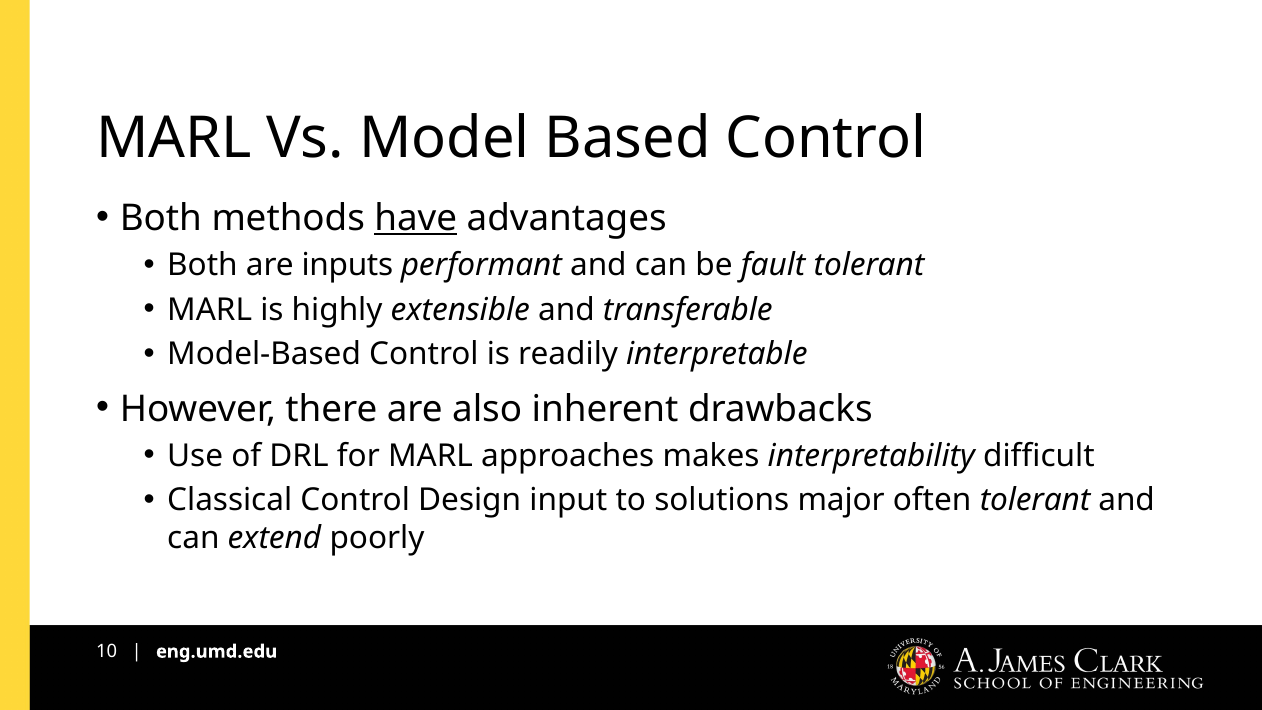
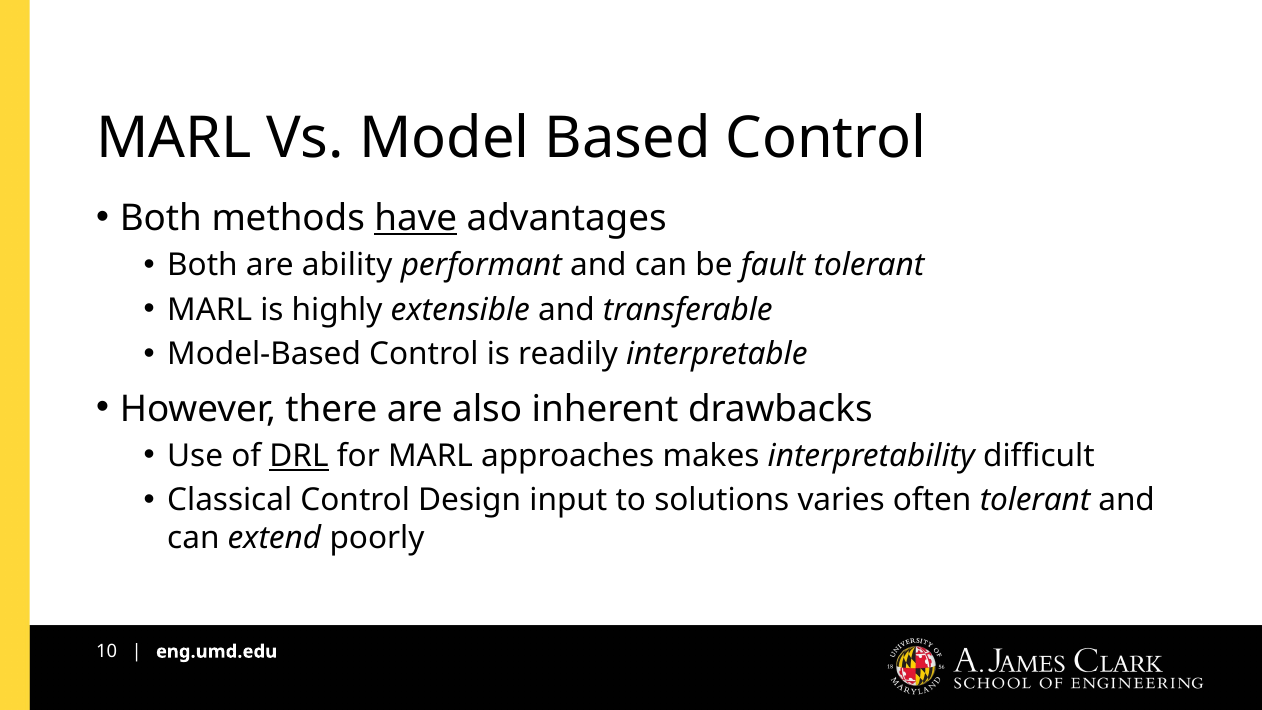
inputs: inputs -> ability
DRL underline: none -> present
major: major -> varies
